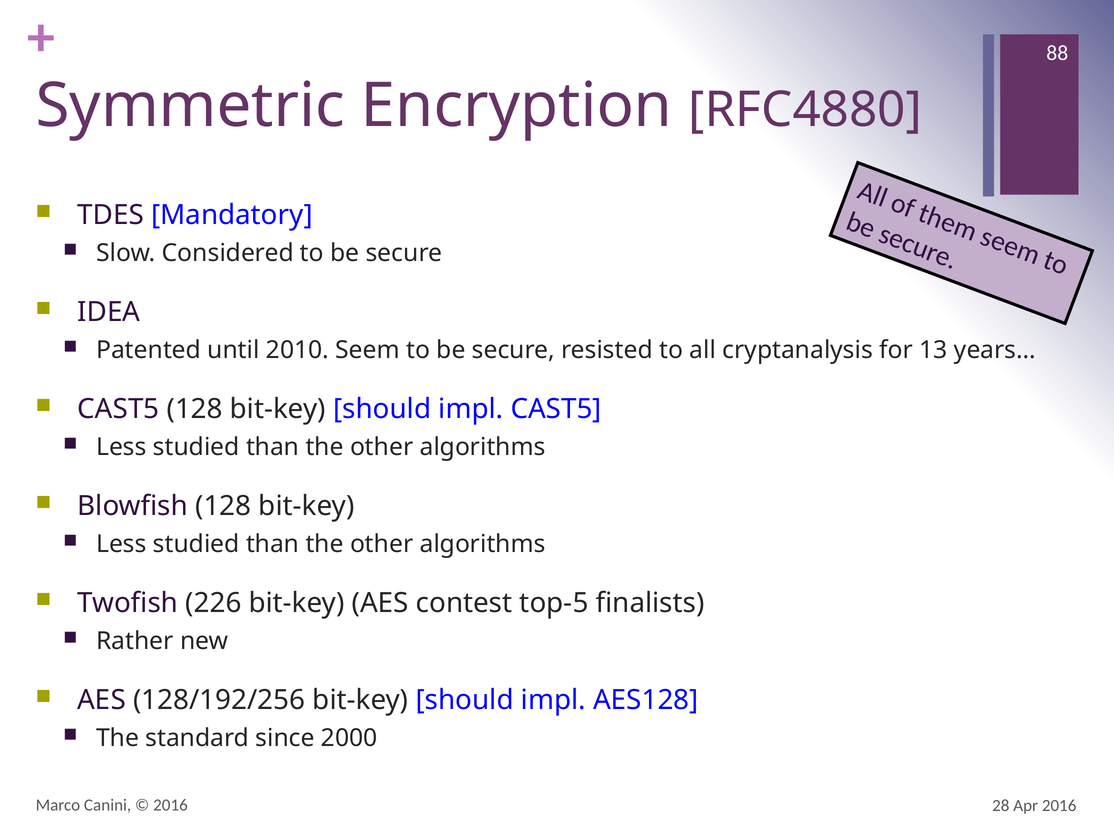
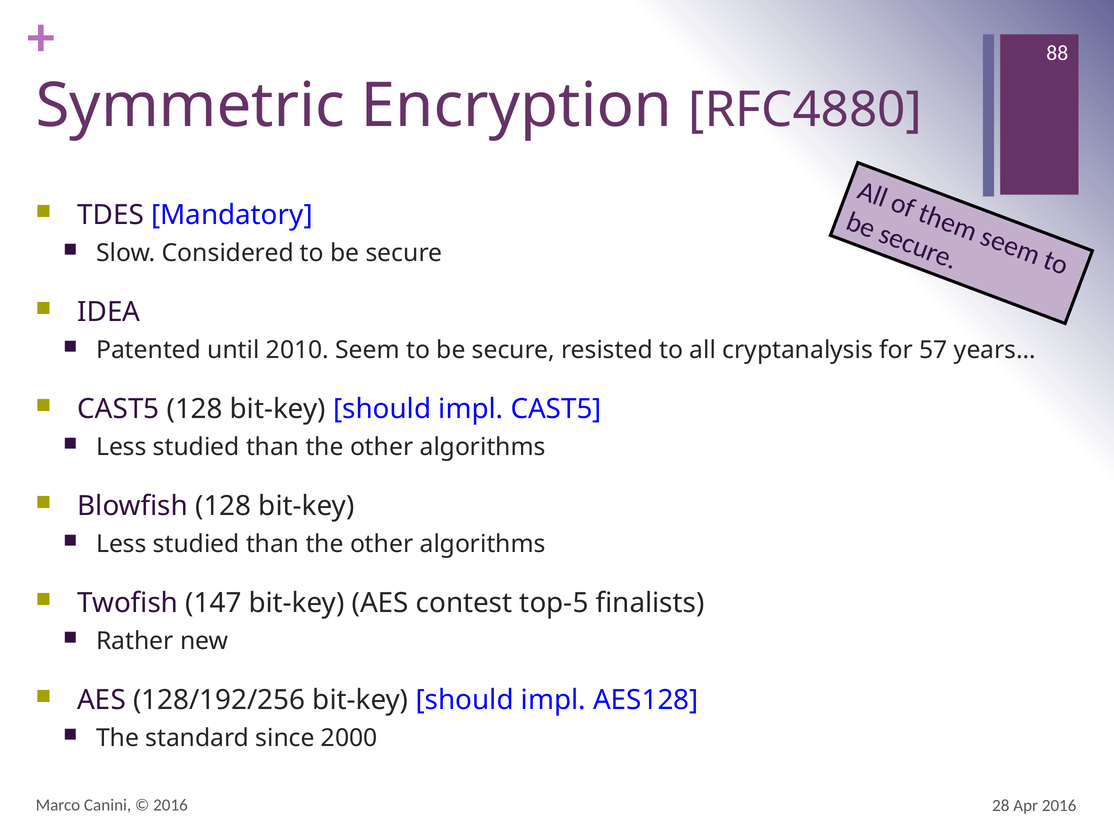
13: 13 -> 57
226: 226 -> 147
